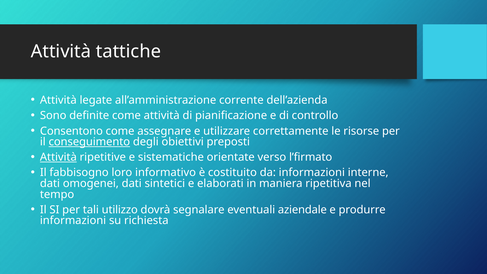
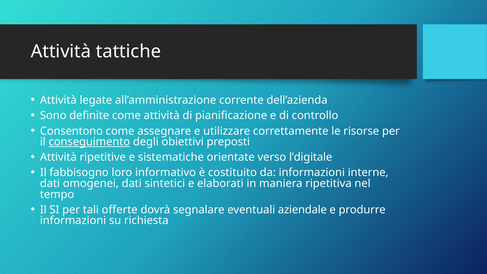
Attività at (58, 157) underline: present -> none
l’firmato: l’firmato -> l’digitale
utilizzo: utilizzo -> offerte
